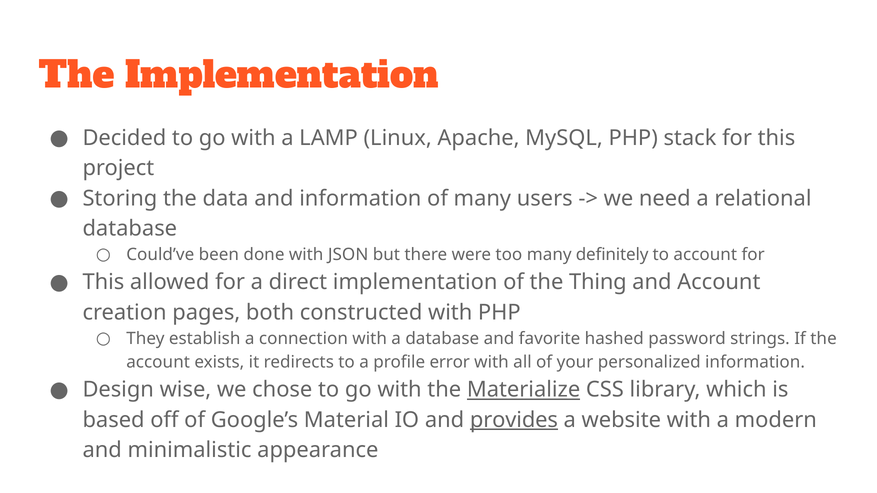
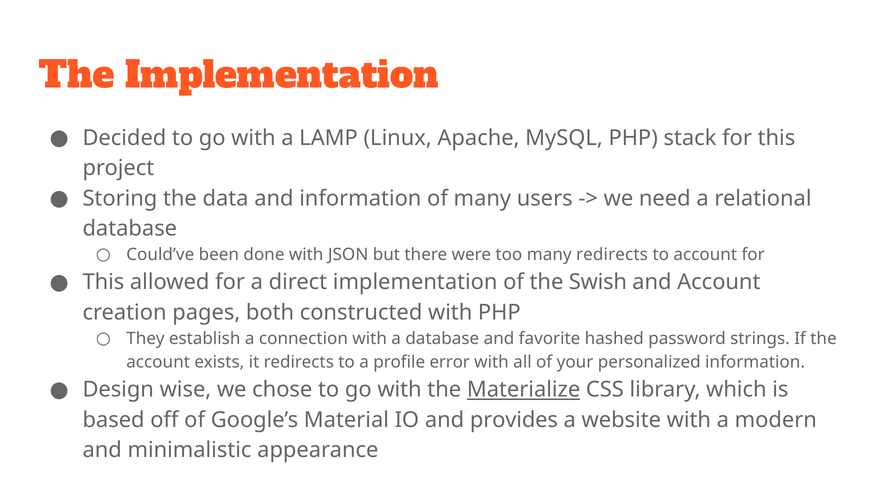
many definitely: definitely -> redirects
Thing: Thing -> Swish
provides underline: present -> none
